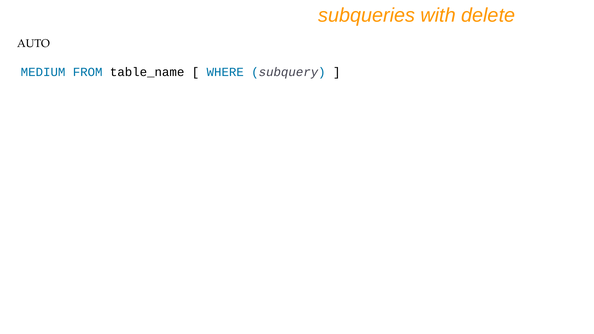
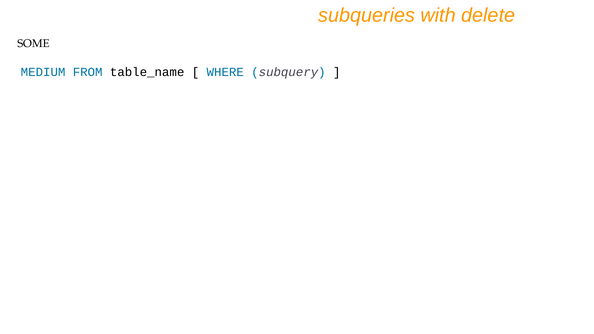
AUTO: AUTO -> SOME
